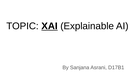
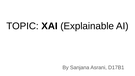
XAI underline: present -> none
